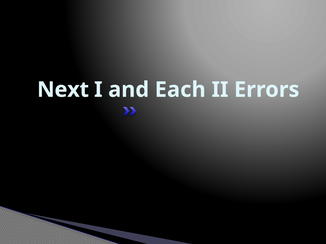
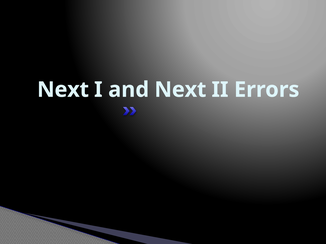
and Each: Each -> Next
